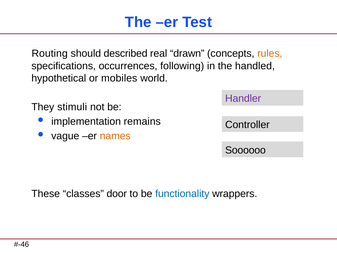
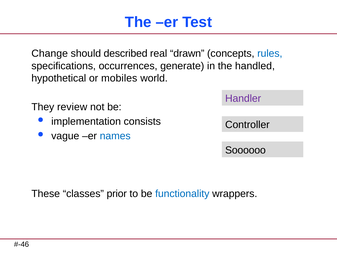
Routing: Routing -> Change
rules colour: orange -> blue
following: following -> generate
stimuli: stimuli -> review
remains: remains -> consists
names colour: orange -> blue
door: door -> prior
